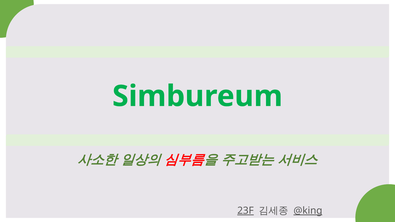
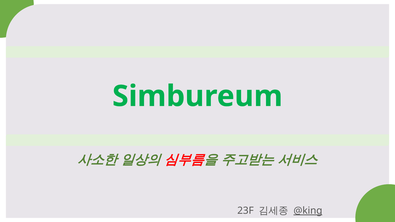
23F underline: present -> none
